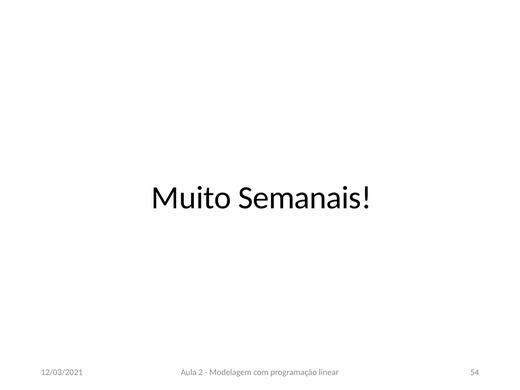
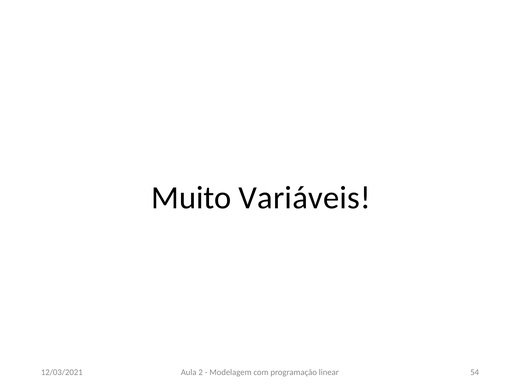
Semanais: Semanais -> Variáveis
